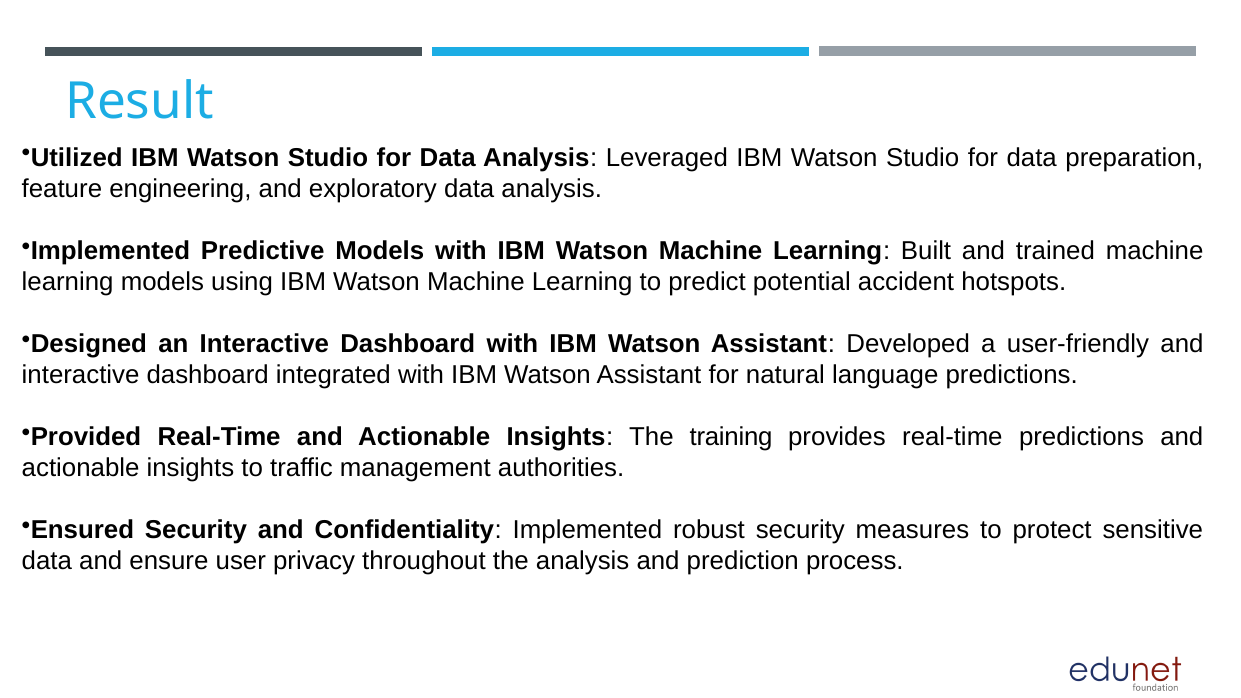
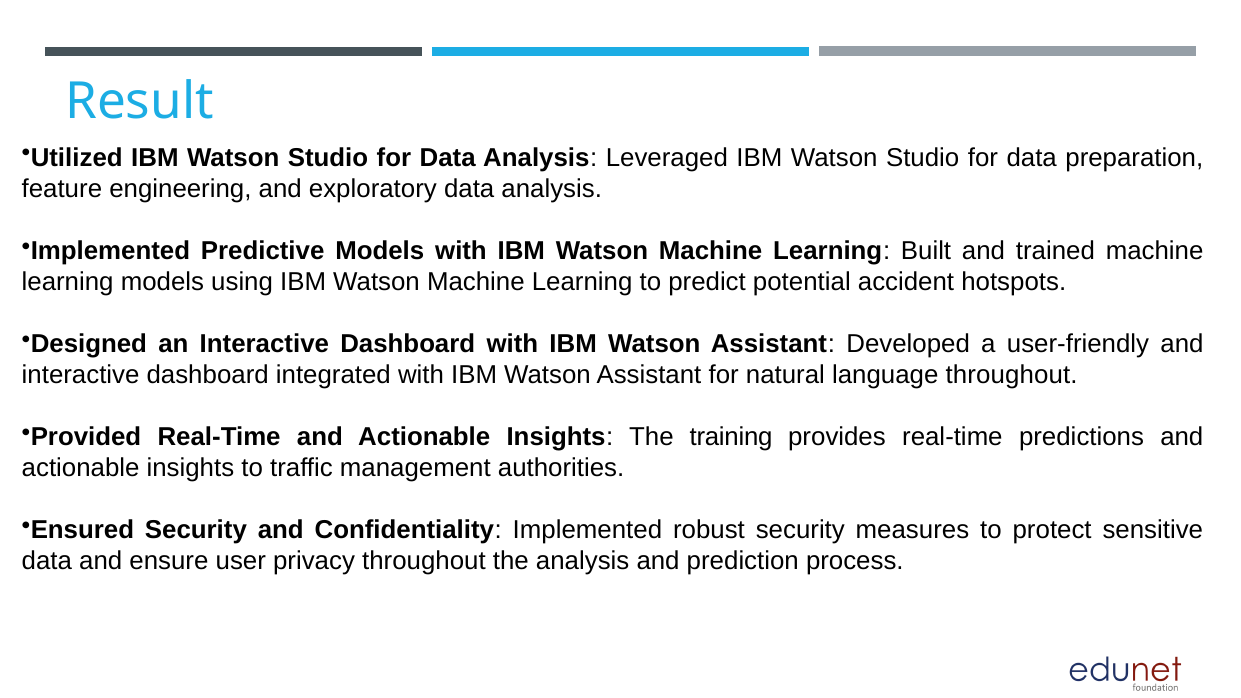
language predictions: predictions -> throughout
